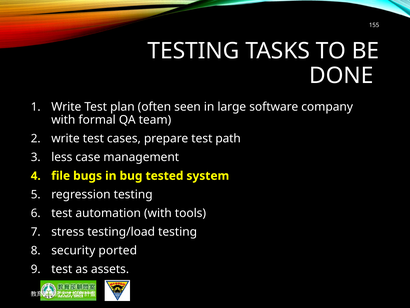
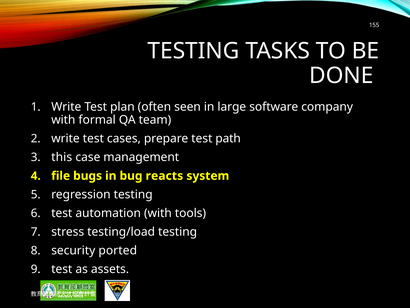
less: less -> this
tested: tested -> reacts
